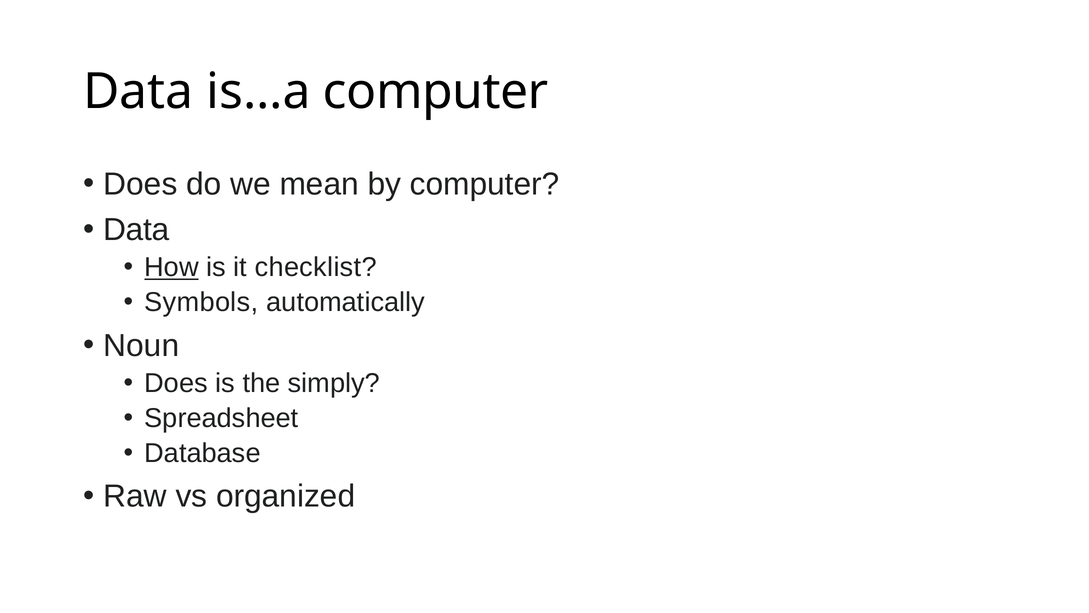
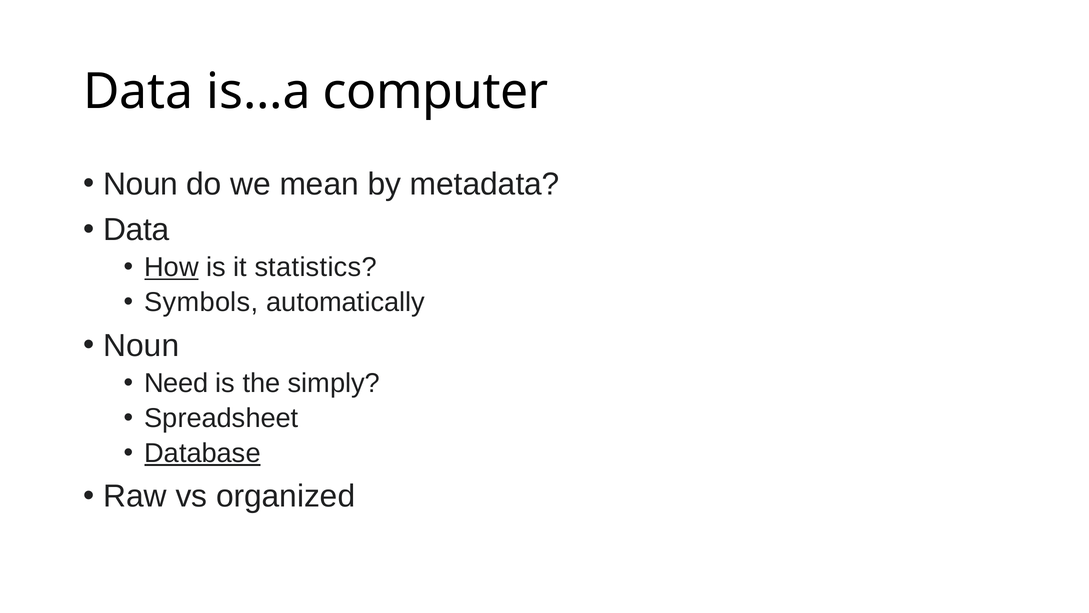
Does at (140, 184): Does -> Noun
by computer: computer -> metadata
checklist: checklist -> statistics
Does at (176, 383): Does -> Need
Database underline: none -> present
